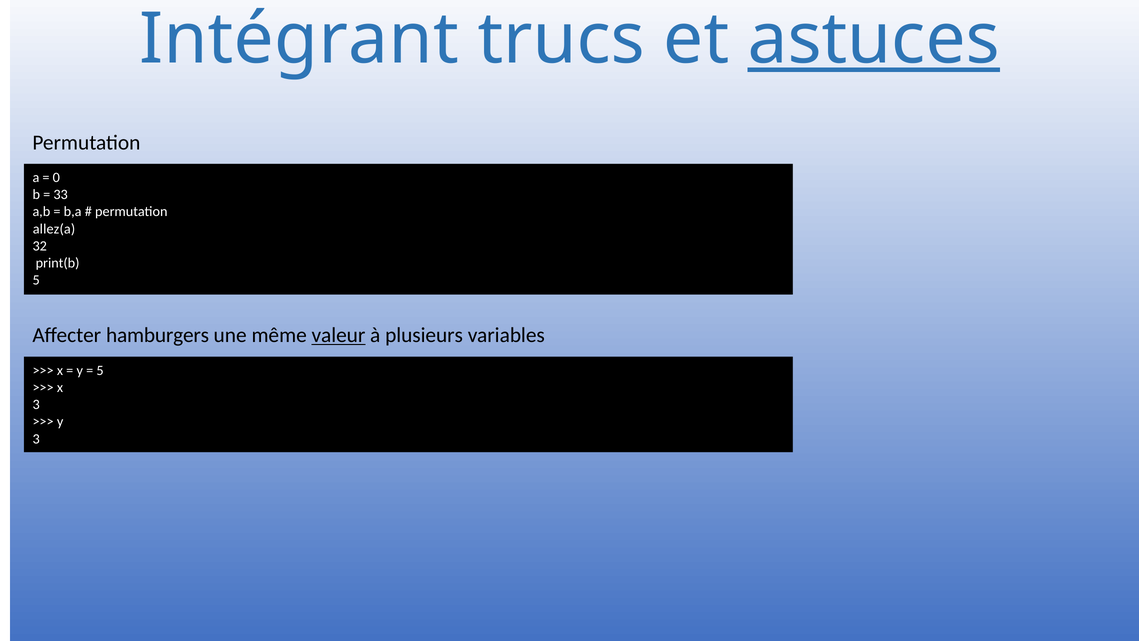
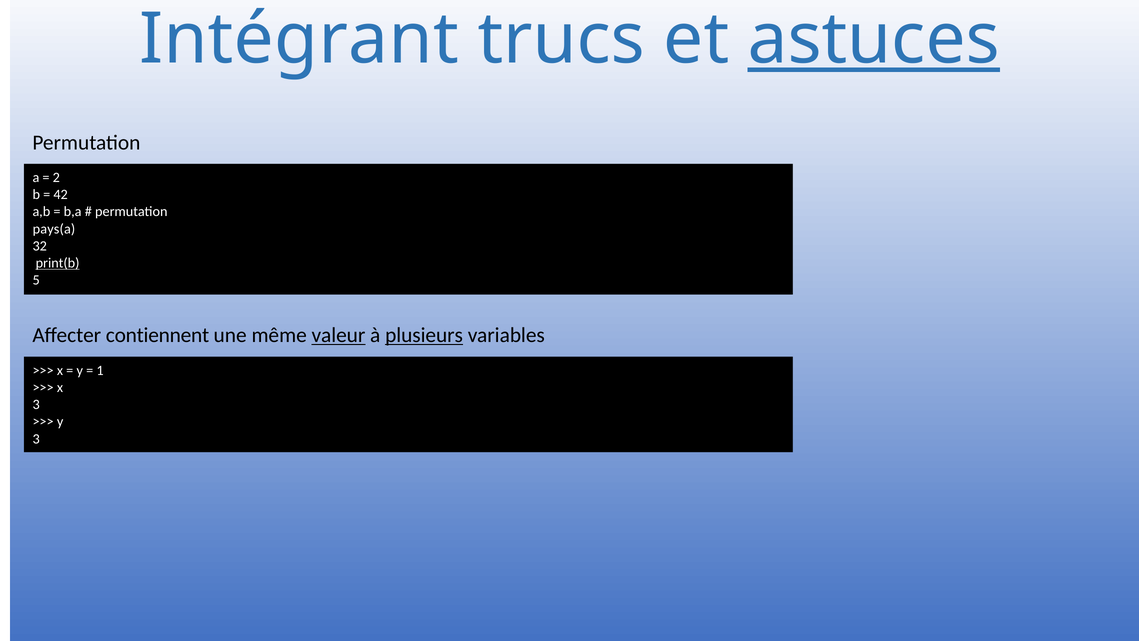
0: 0 -> 2
33: 33 -> 42
allez(a: allez(a -> pays(a
print(b underline: none -> present
hamburgers: hamburgers -> contiennent
plusieurs underline: none -> present
5 at (100, 370): 5 -> 1
